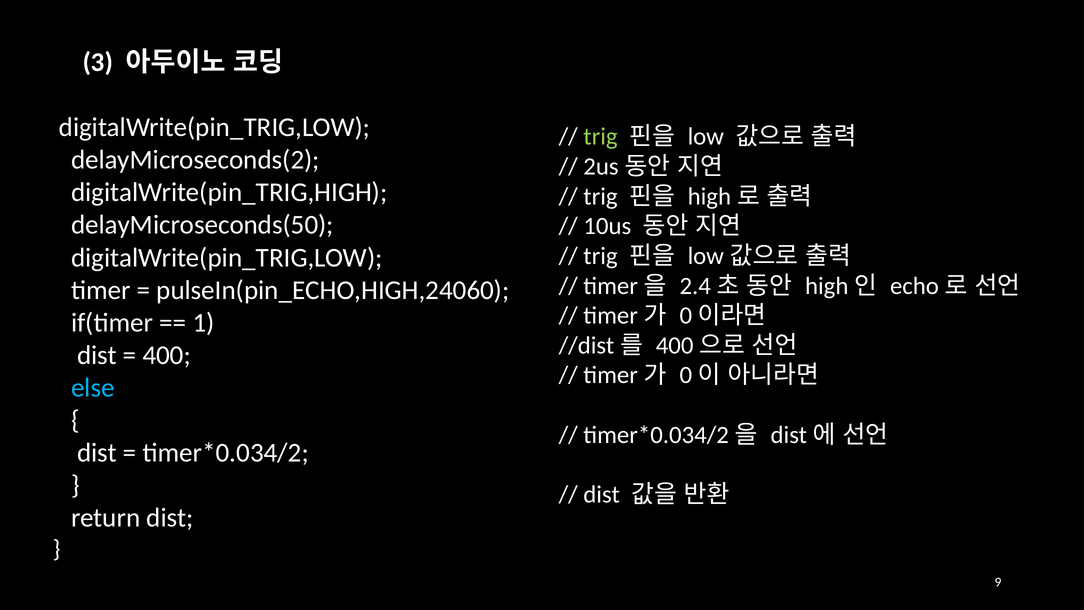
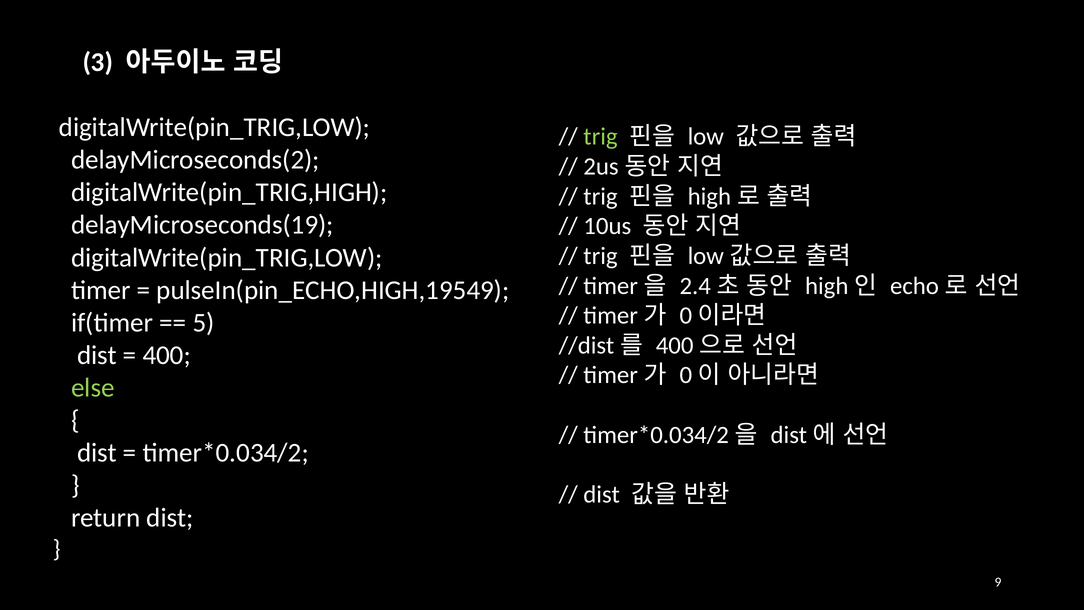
delayMicroseconds(50: delayMicroseconds(50 -> delayMicroseconds(19
pulseIn(pin_ECHO,HIGH,24060: pulseIn(pin_ECHO,HIGH,24060 -> pulseIn(pin_ECHO,HIGH,19549
1: 1 -> 5
else colour: light blue -> light green
